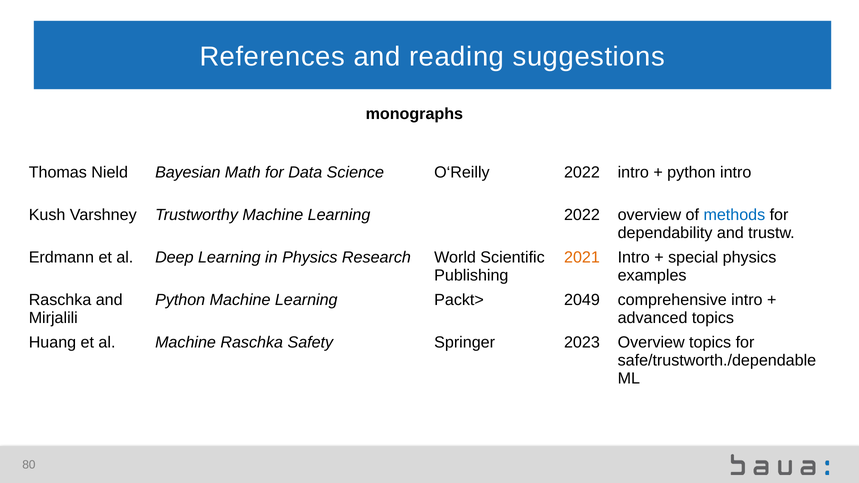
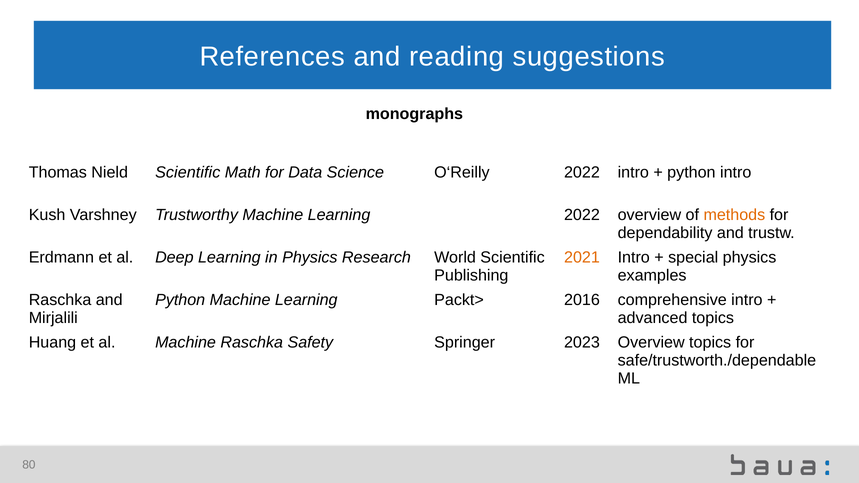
Nield Bayesian: Bayesian -> Scientific
methods colour: blue -> orange
2049: 2049 -> 2016
